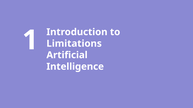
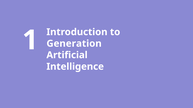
Limitations: Limitations -> Generation
